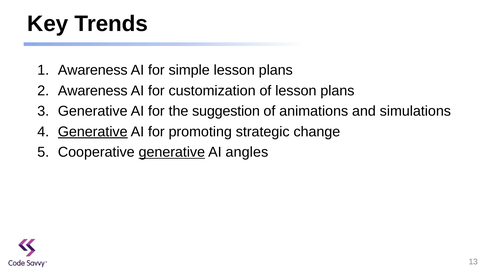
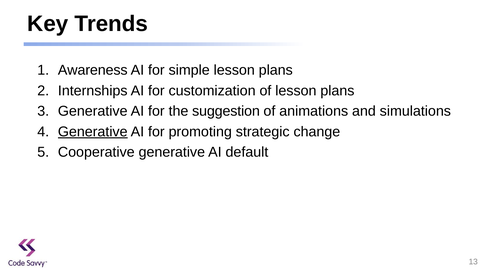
Awareness at (93, 91): Awareness -> Internships
generative at (172, 152) underline: present -> none
angles: angles -> default
